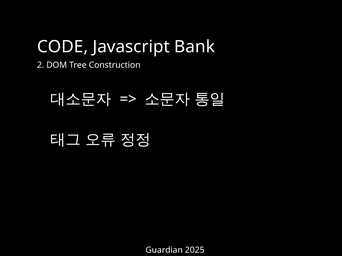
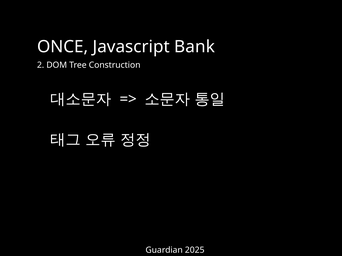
CODE: CODE -> ONCE
